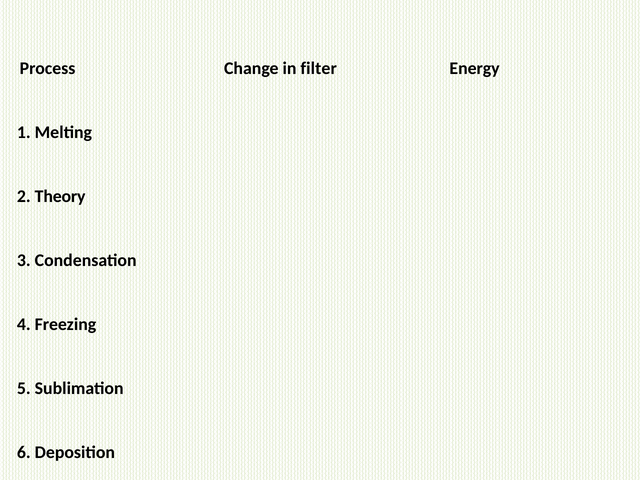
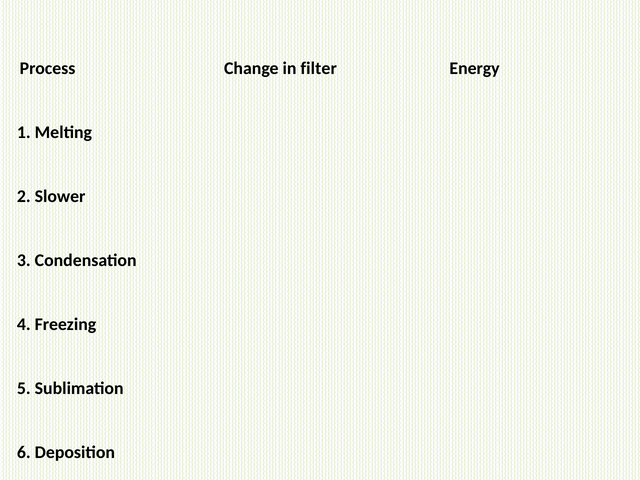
Theory: Theory -> Slower
